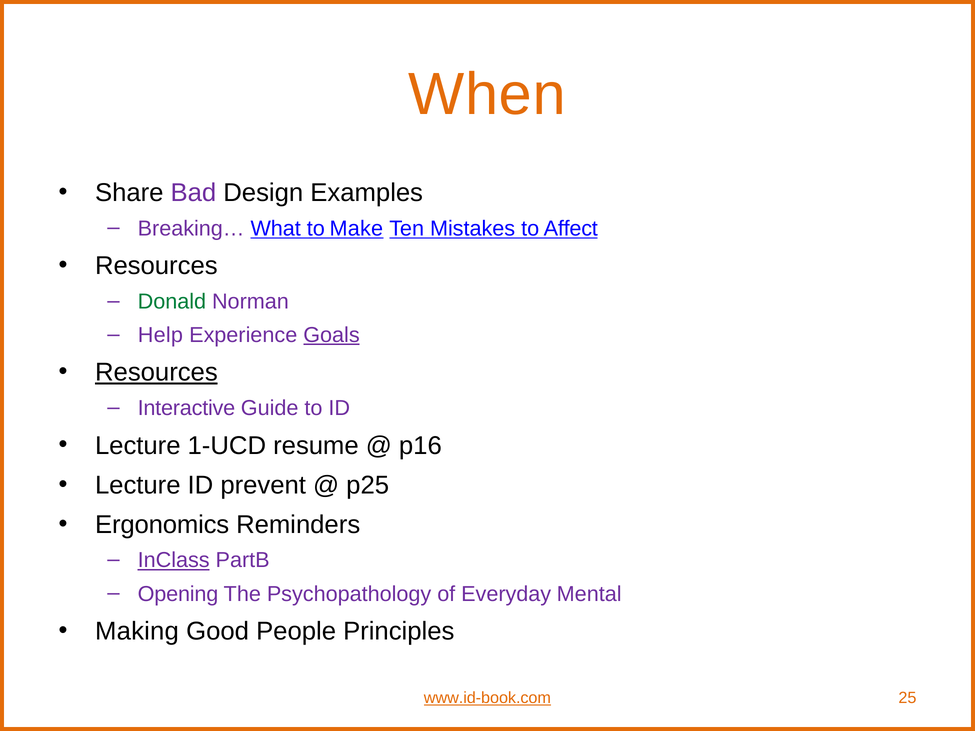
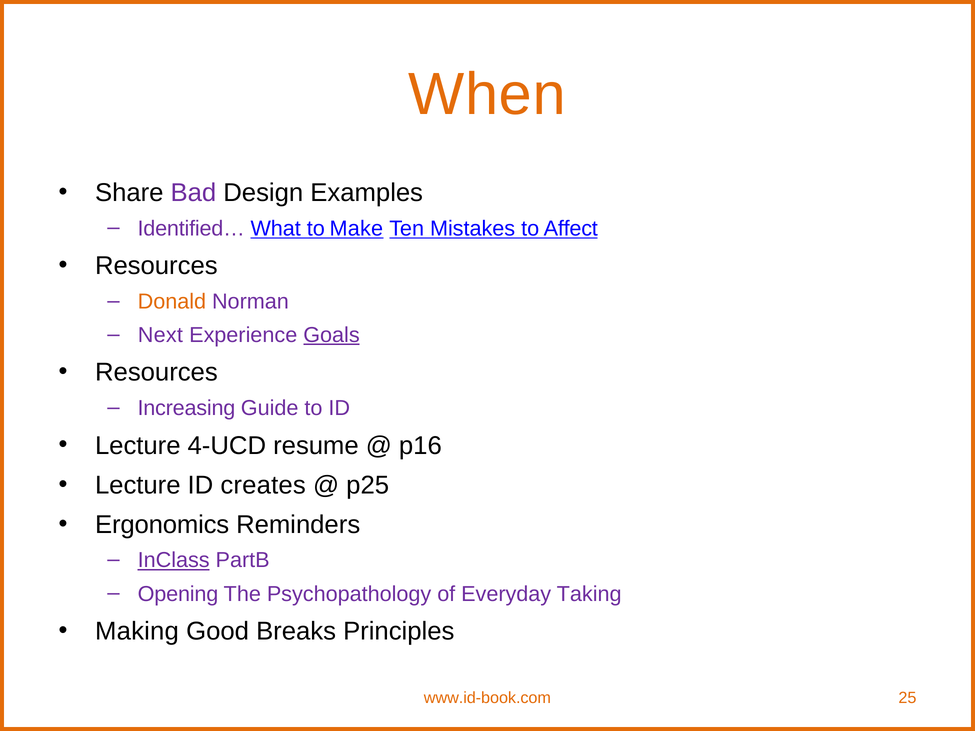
Breaking…: Breaking… -> Identified…
Donald colour: green -> orange
Help: Help -> Next
Resources at (156, 373) underline: present -> none
Interactive: Interactive -> Increasing
1-UCD: 1-UCD -> 4-UCD
prevent: prevent -> creates
Mental: Mental -> Taking
People: People -> Breaks
www.id-book.com underline: present -> none
